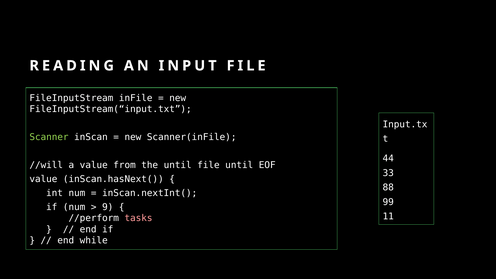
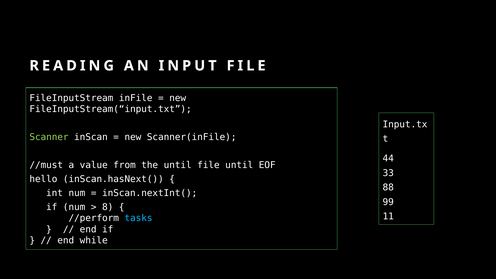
//will: //will -> //must
value at (43, 179): value -> hello
9: 9 -> 8
tasks colour: pink -> light blue
